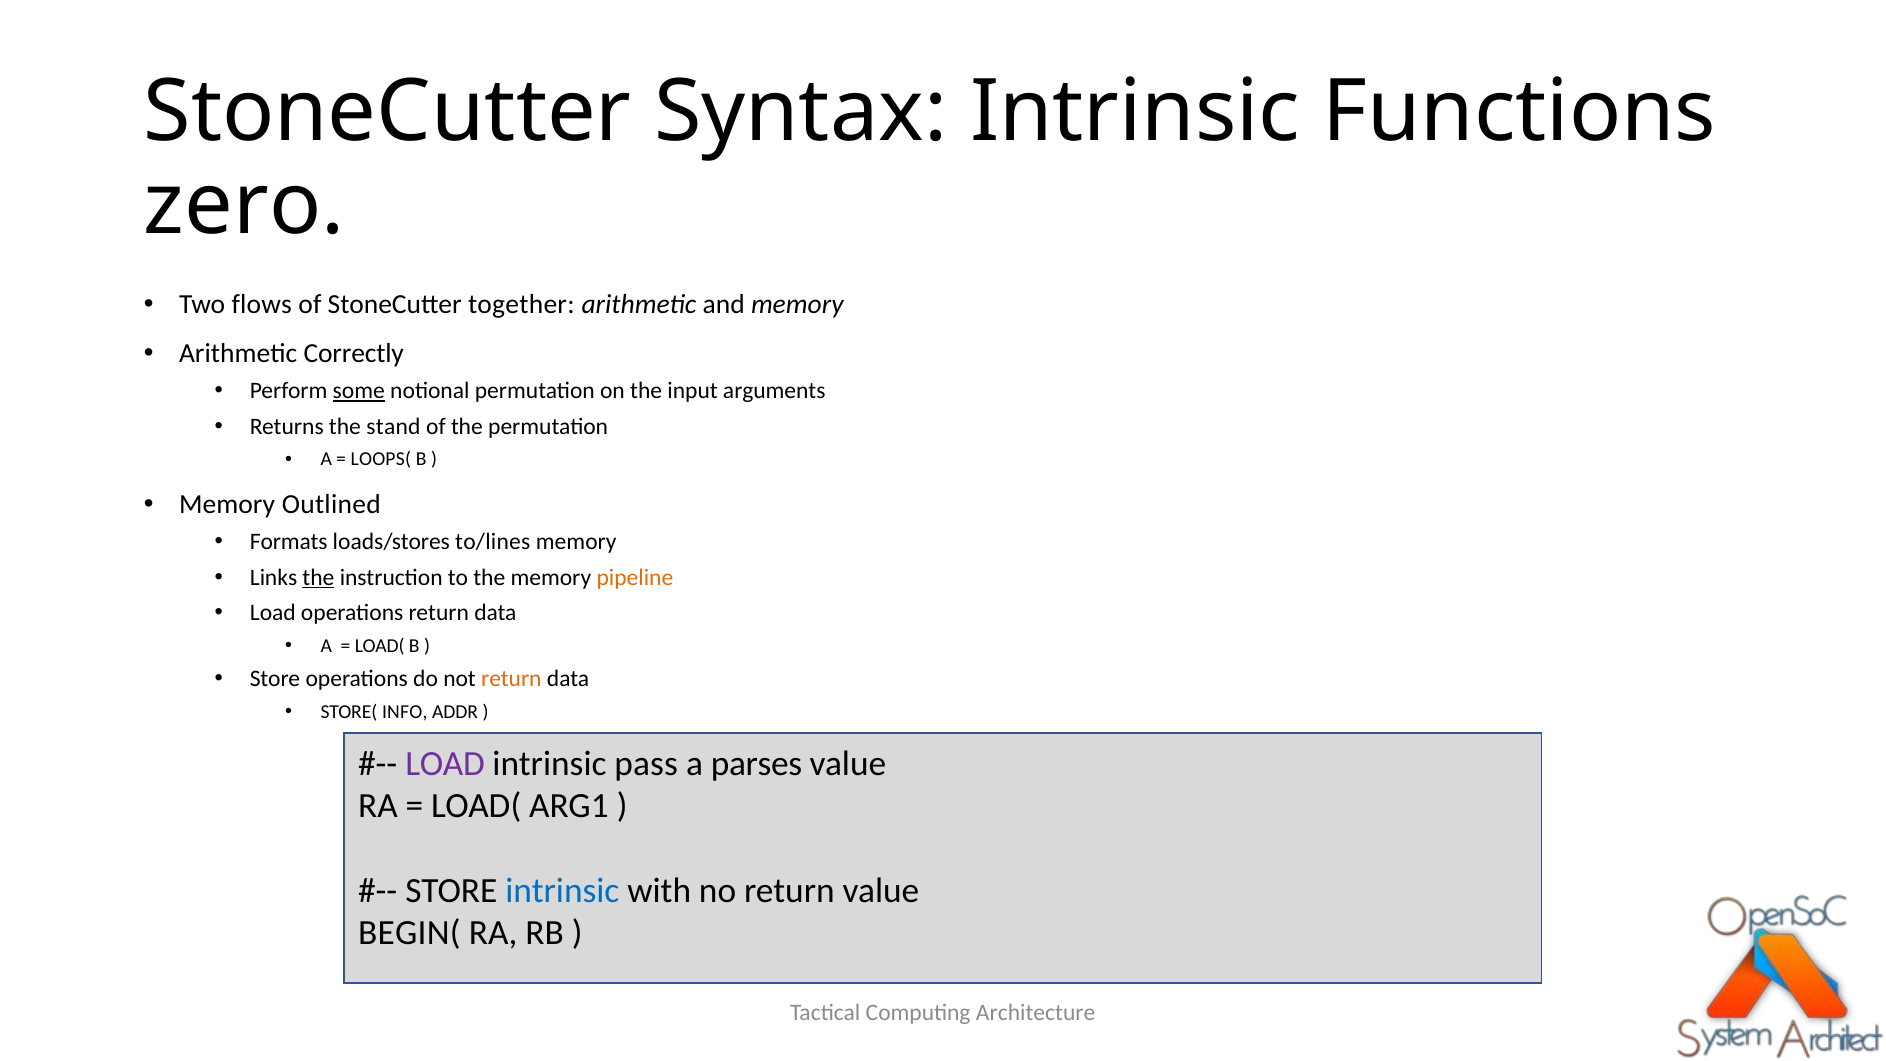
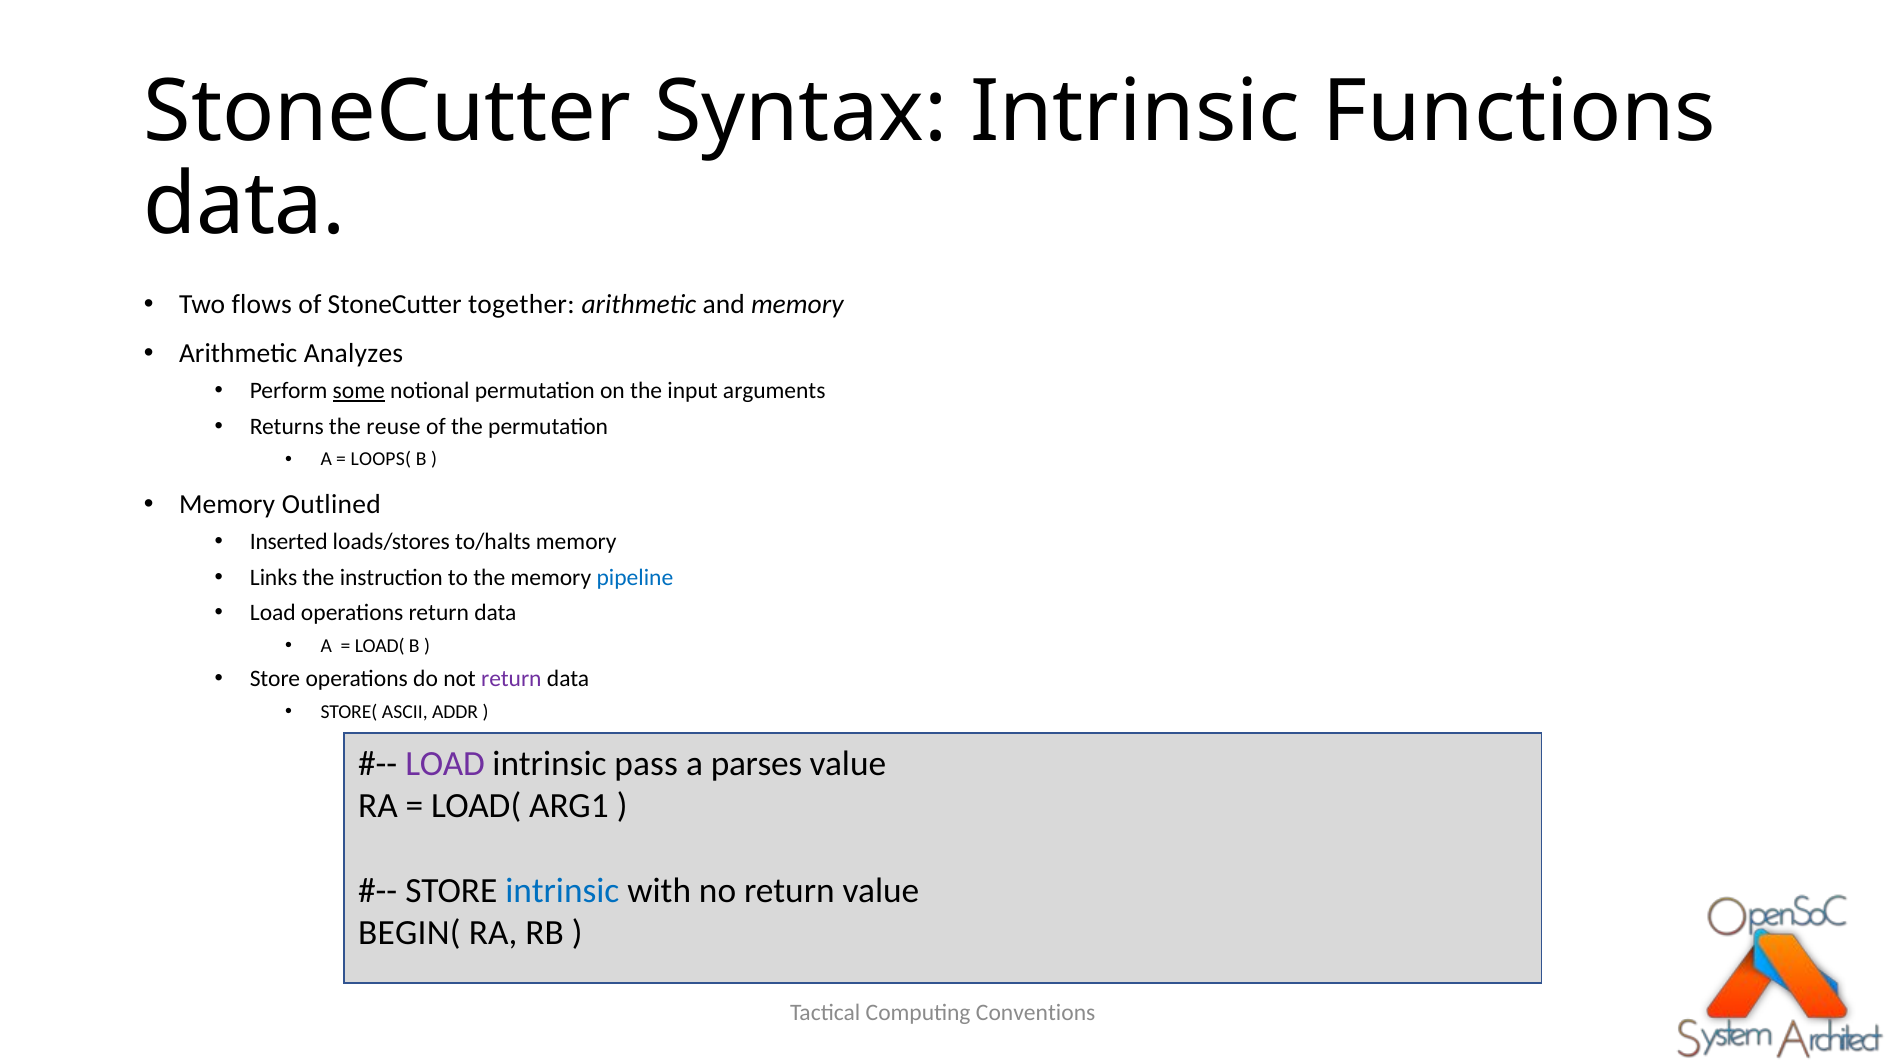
zero at (244, 205): zero -> data
Correctly: Correctly -> Analyzes
stand: stand -> reuse
Formats: Formats -> Inserted
to/lines: to/lines -> to/halts
the at (318, 577) underline: present -> none
pipeline colour: orange -> blue
return at (511, 679) colour: orange -> purple
INFO: INFO -> ASCII
Architecture: Architecture -> Conventions
